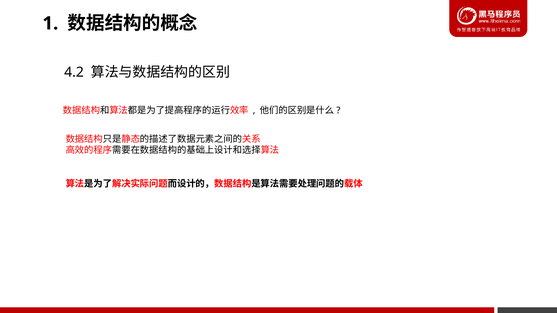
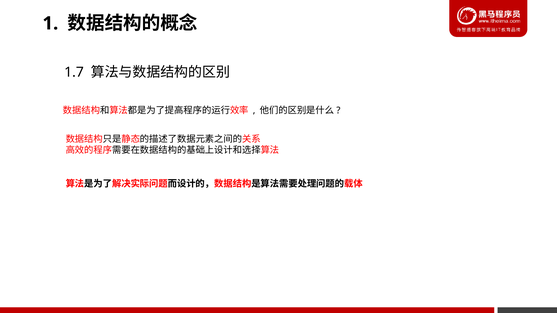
4.2: 4.2 -> 1.7
